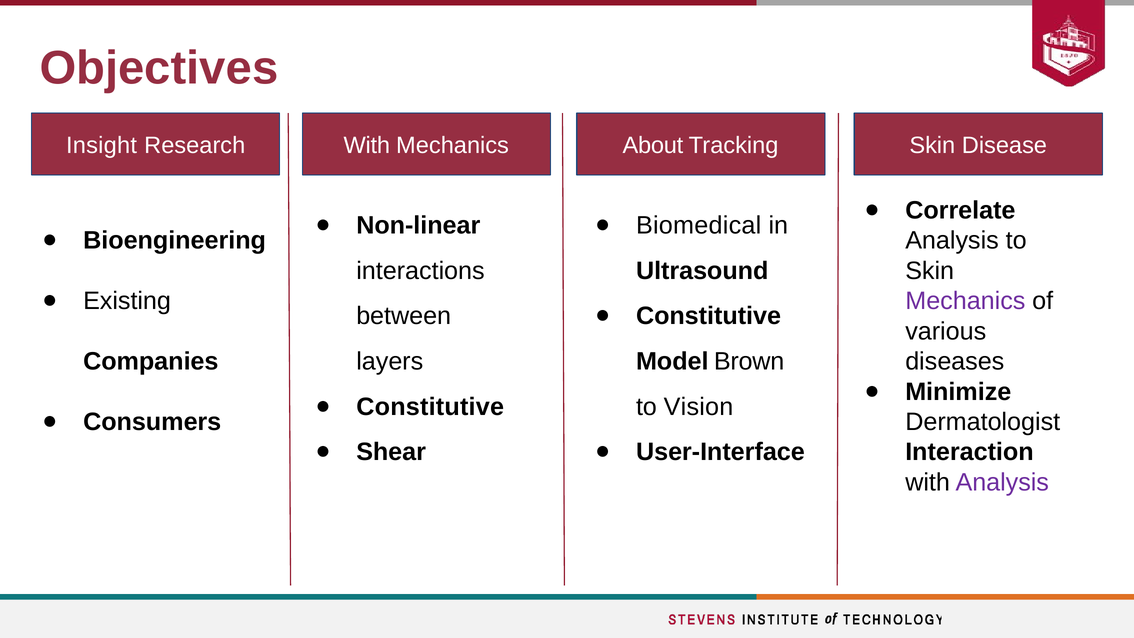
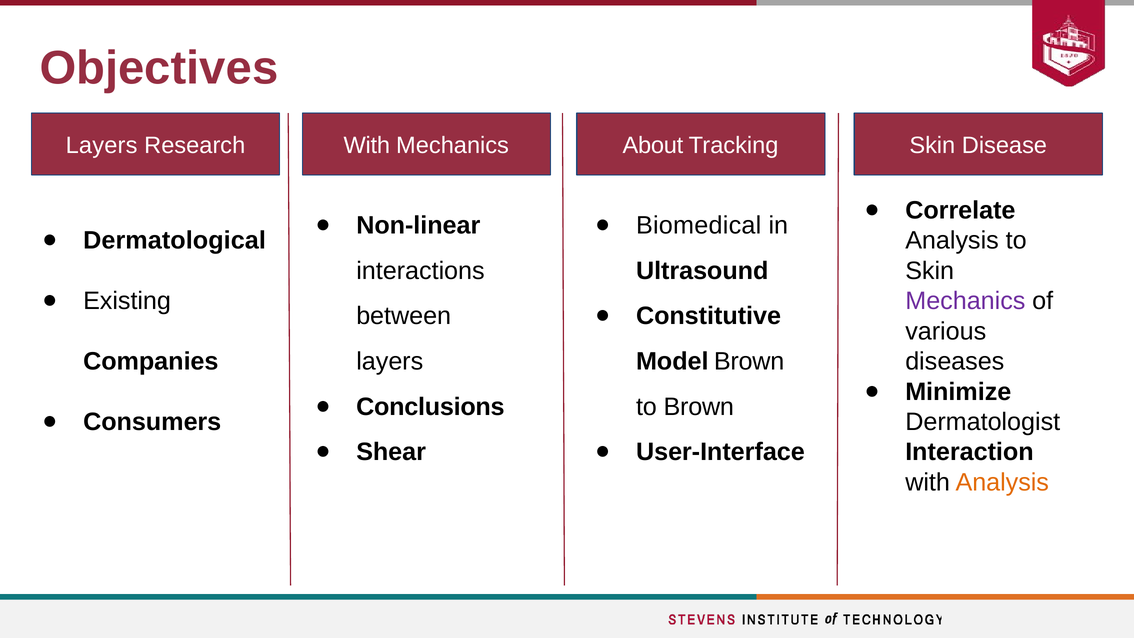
Insight at (102, 146): Insight -> Layers
Bioengineering: Bioengineering -> Dermatological
Constitutive at (430, 407): Constitutive -> Conclusions
to Vision: Vision -> Brown
Analysis at (1002, 482) colour: purple -> orange
